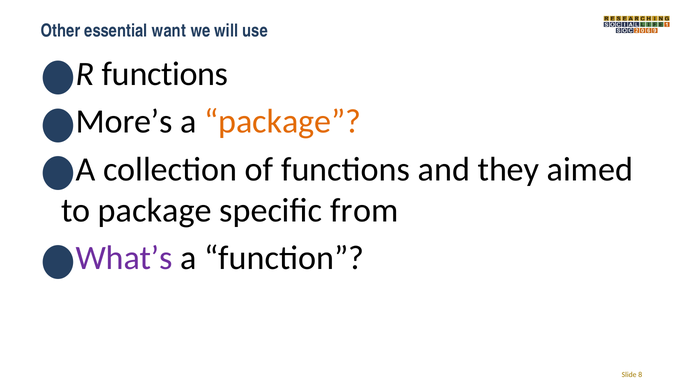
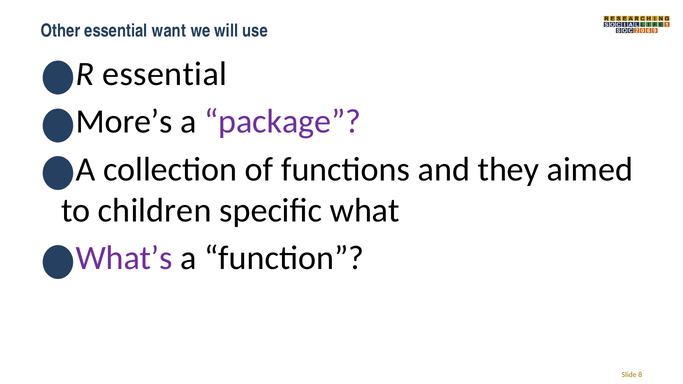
R functions: functions -> essential
package at (283, 122) colour: orange -> purple
to package: package -> children
from: from -> what
